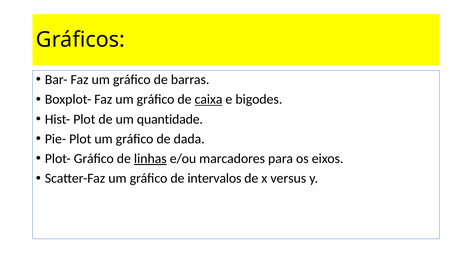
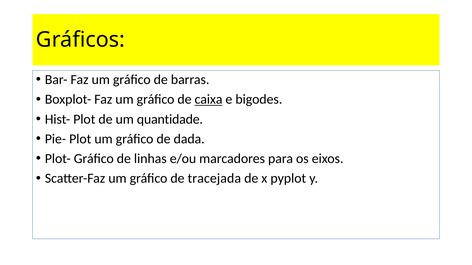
linhas underline: present -> none
intervalos: intervalos -> tracejada
versus: versus -> pyplot
